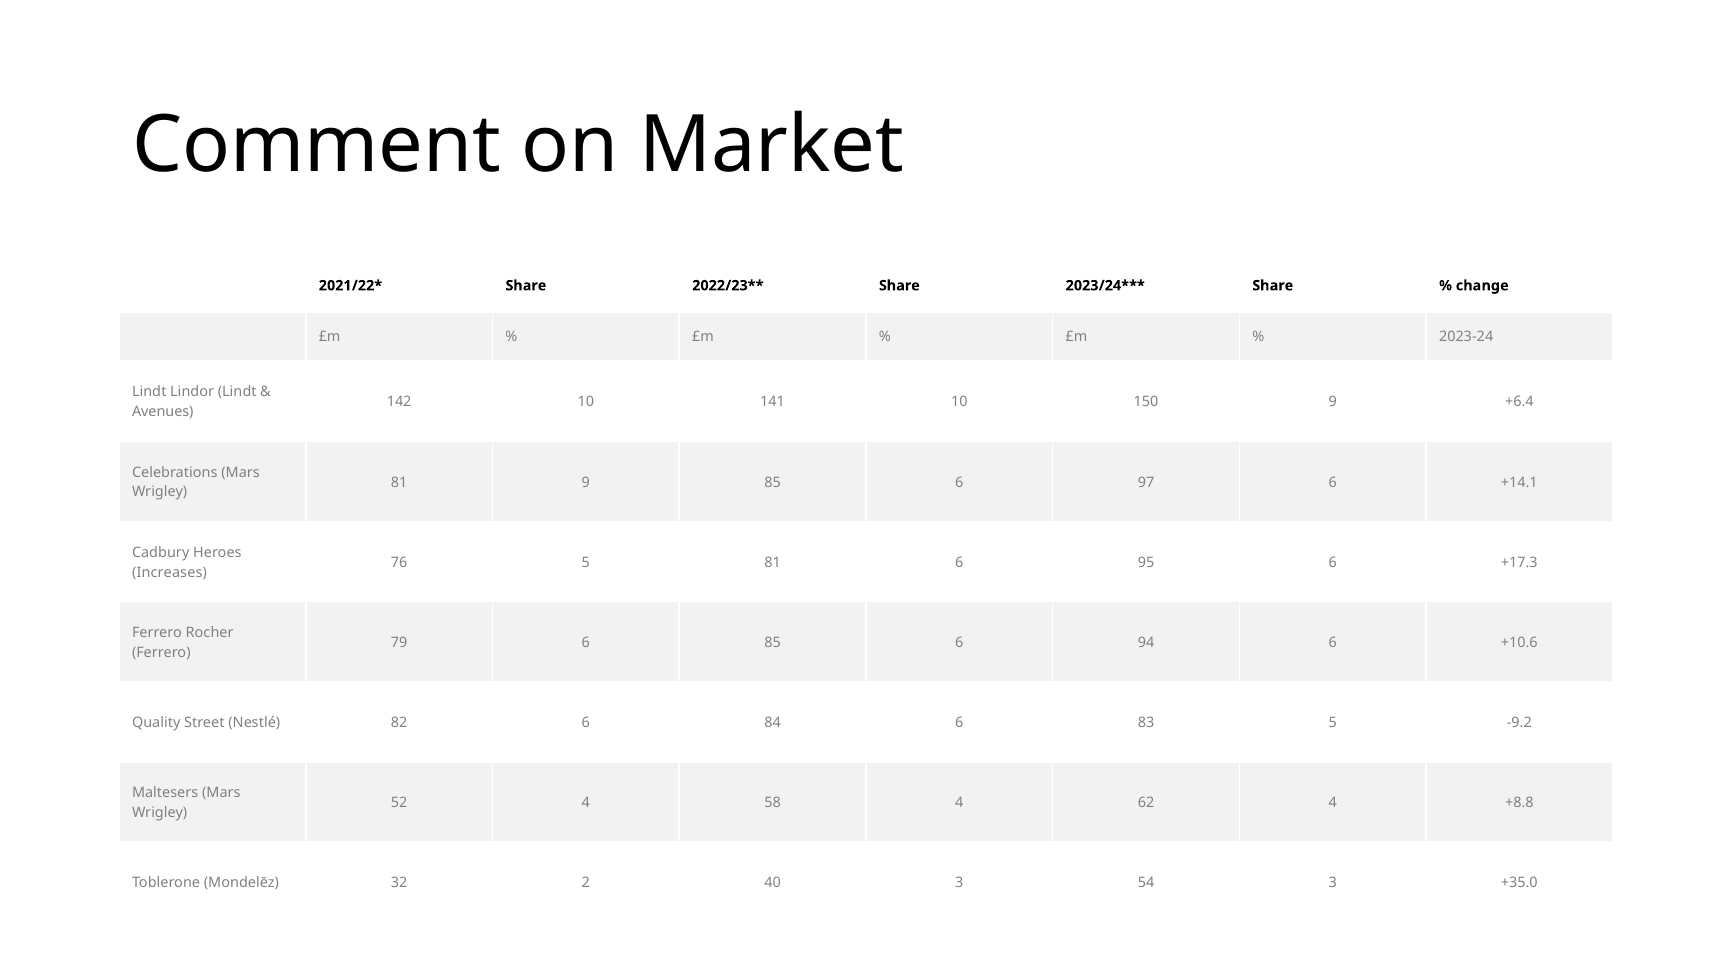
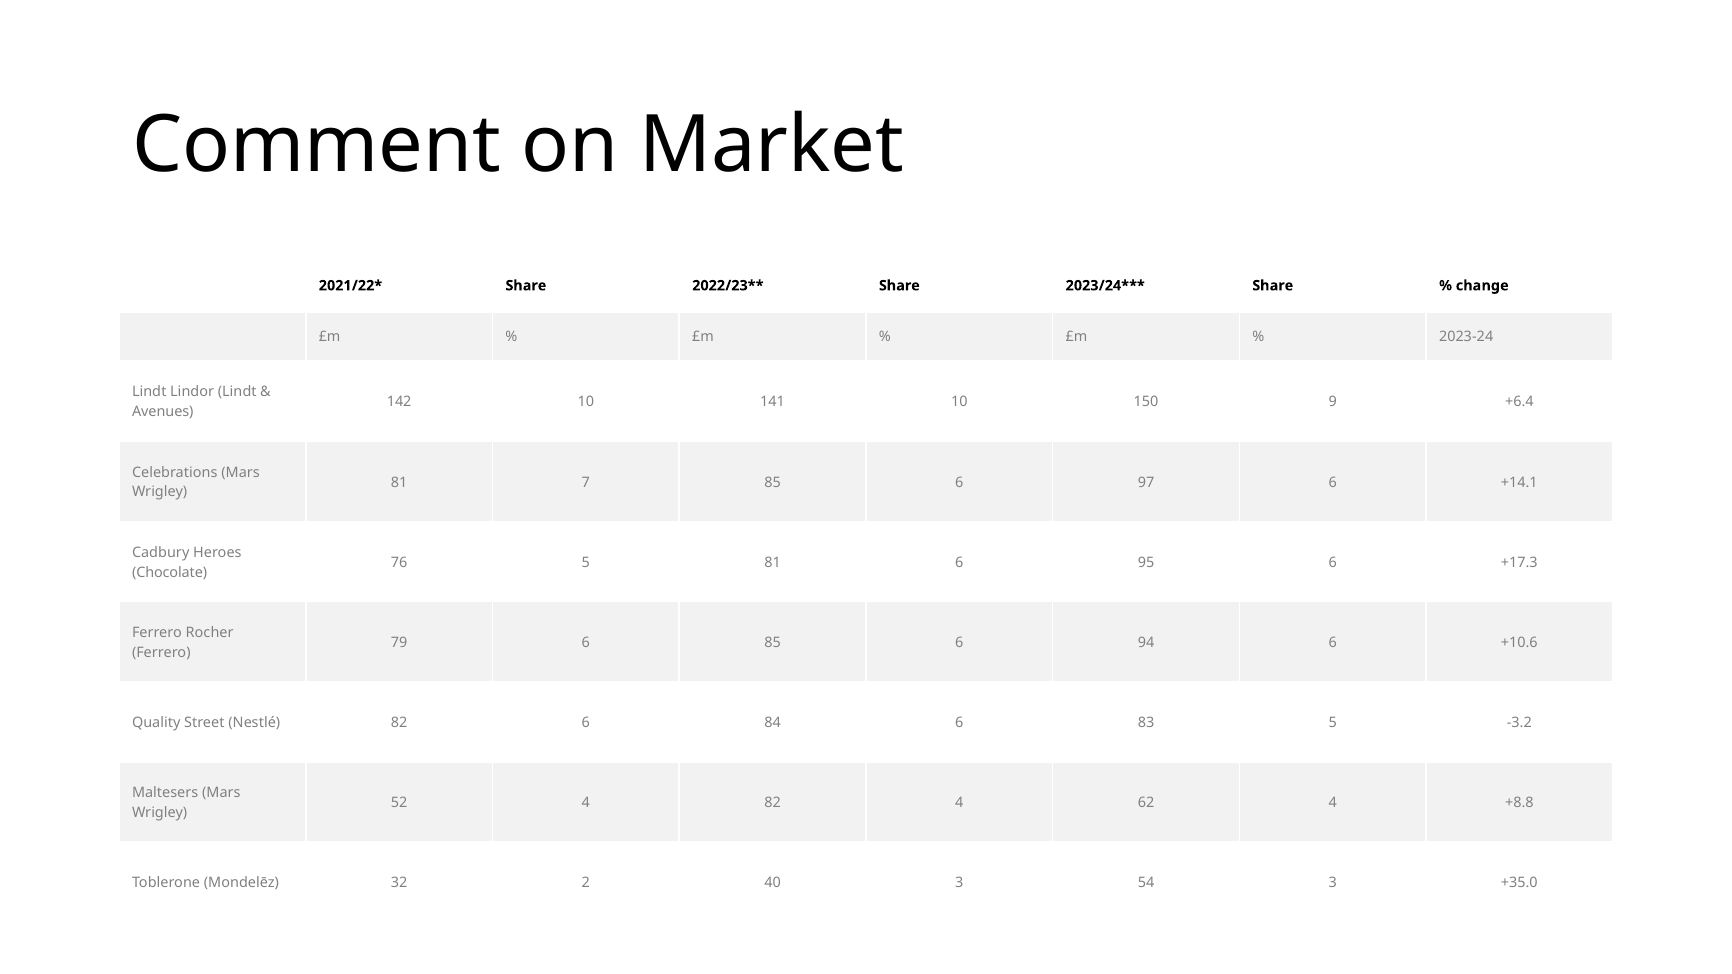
81 9: 9 -> 7
Increases: Increases -> Chocolate
-9.2: -9.2 -> -3.2
4 58: 58 -> 82
